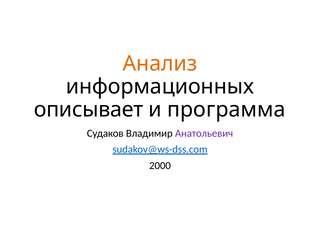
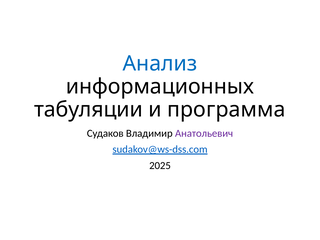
Анализ colour: orange -> blue
описывает: описывает -> табуляции
2000: 2000 -> 2025
